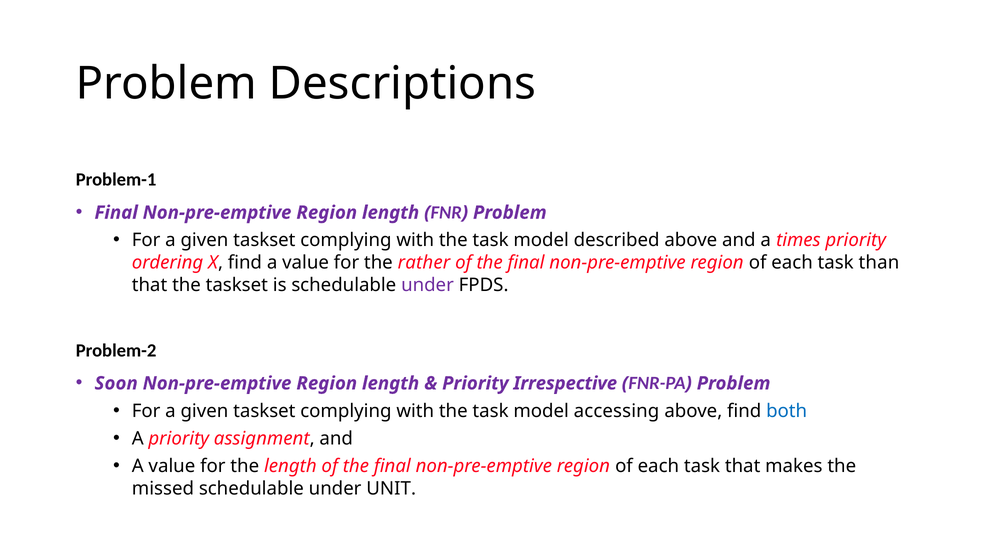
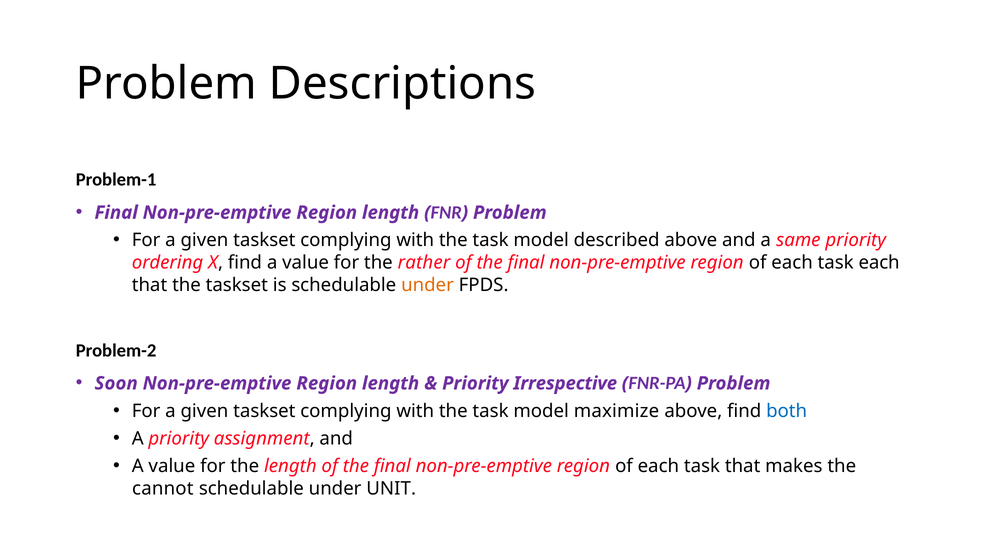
times: times -> same
task than: than -> each
under at (427, 285) colour: purple -> orange
accessing: accessing -> maximize
missed: missed -> cannot
